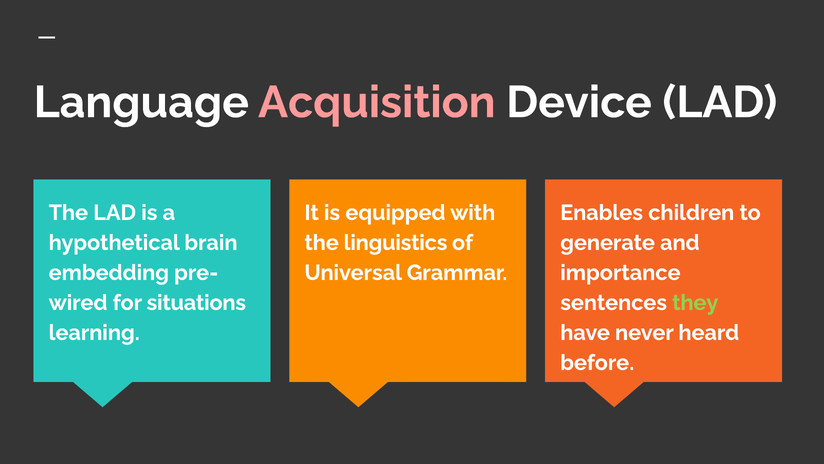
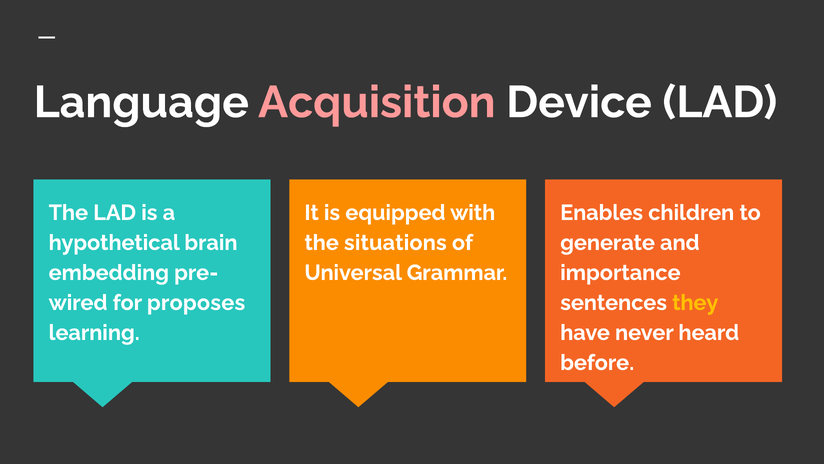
linguistics: linguistics -> situations
situations: situations -> proposes
they colour: light green -> yellow
